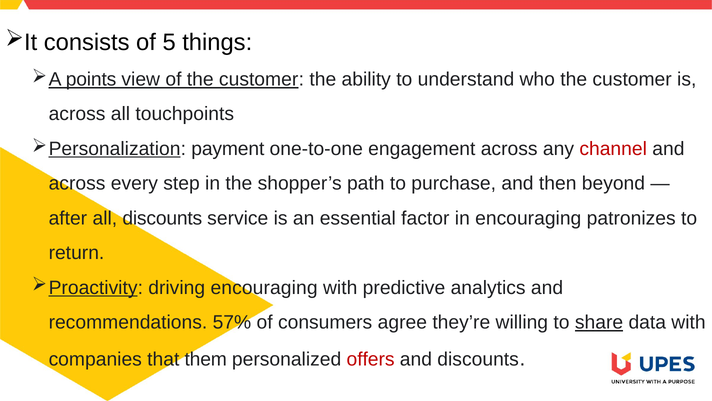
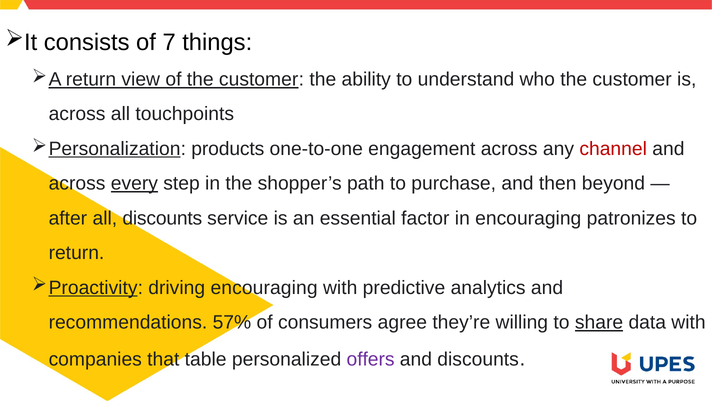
5: 5 -> 7
points at (91, 79): points -> return
payment: payment -> products
every underline: none -> present
them: them -> table
offers colour: red -> purple
